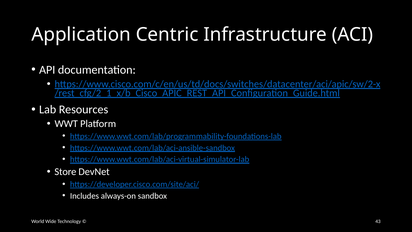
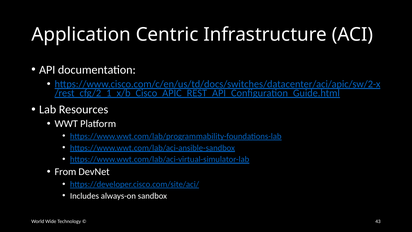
Store: Store -> From
